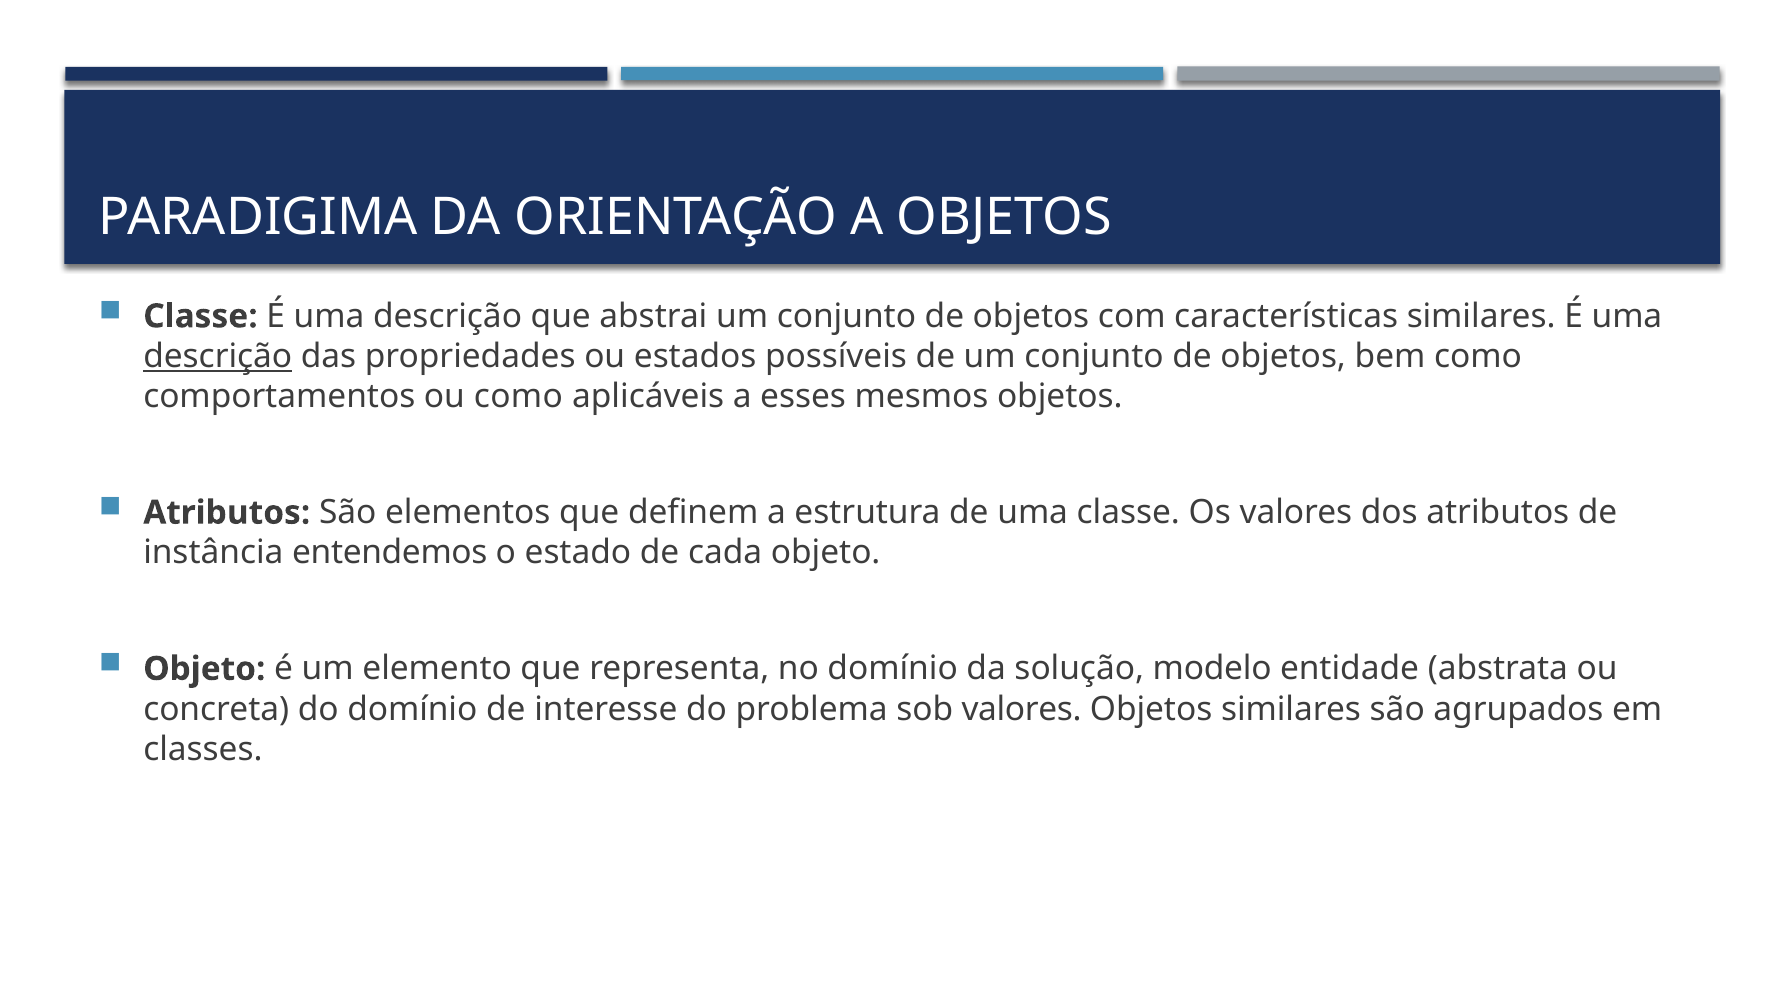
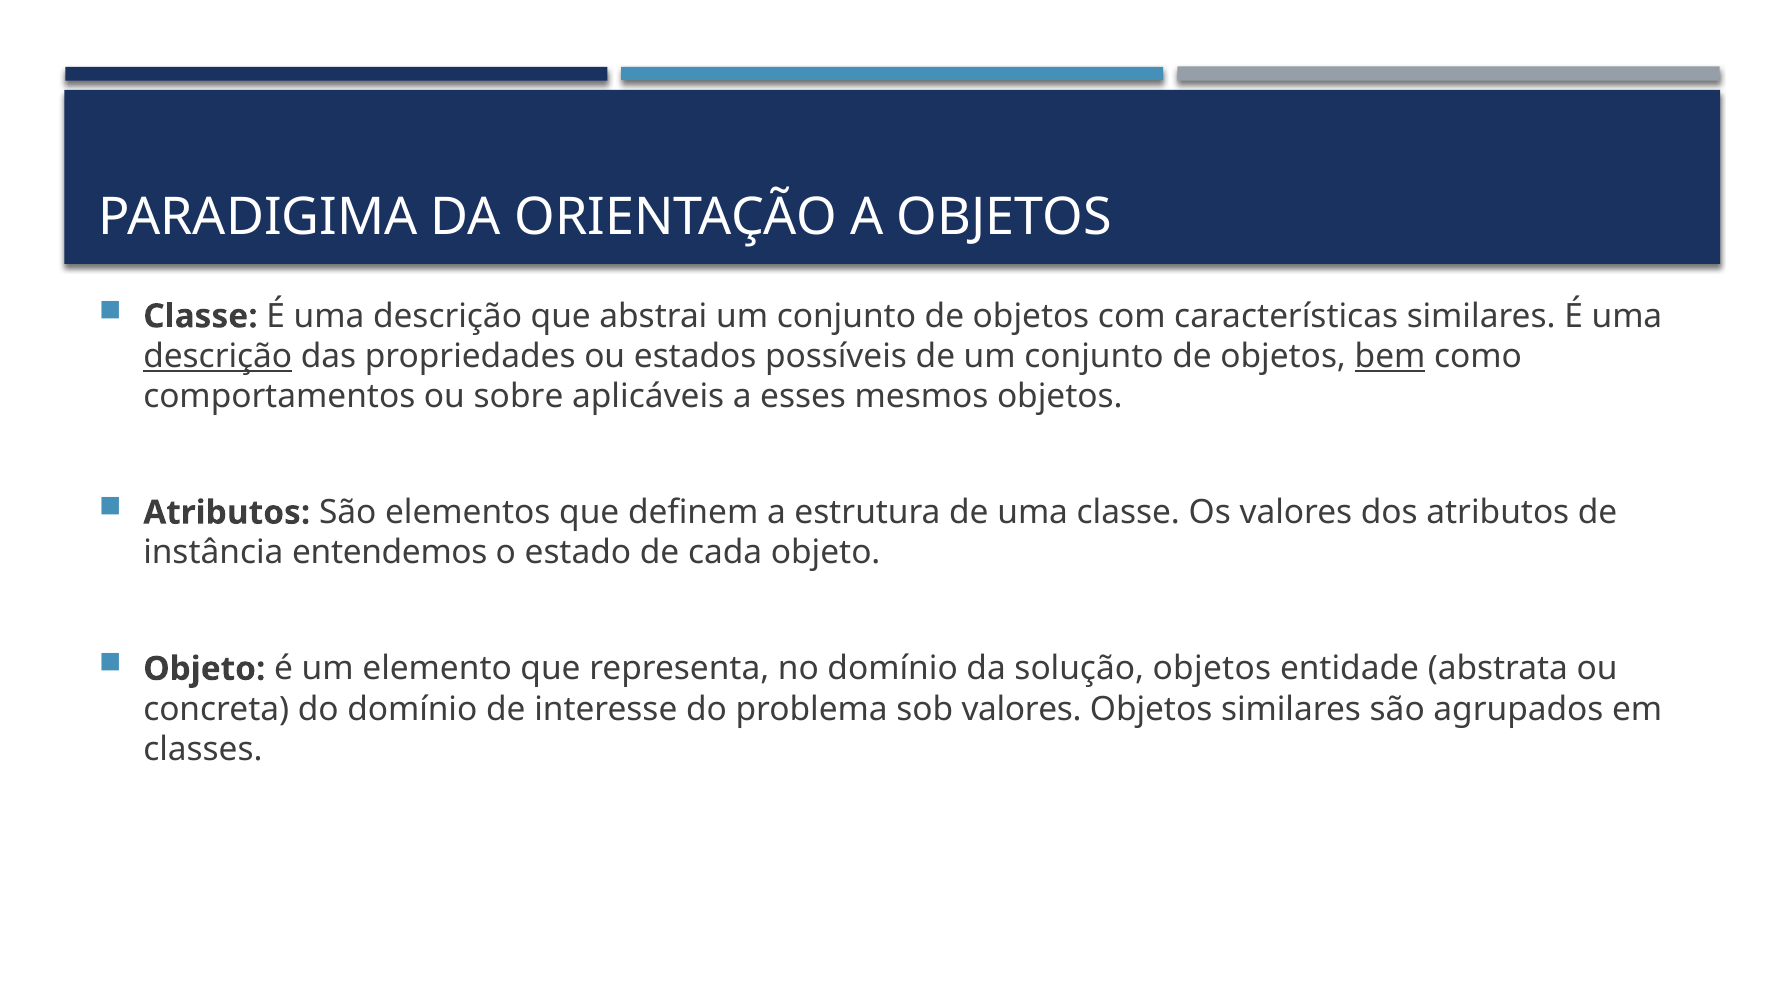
bem underline: none -> present
ou como: como -> sobre
solução modelo: modelo -> objetos
